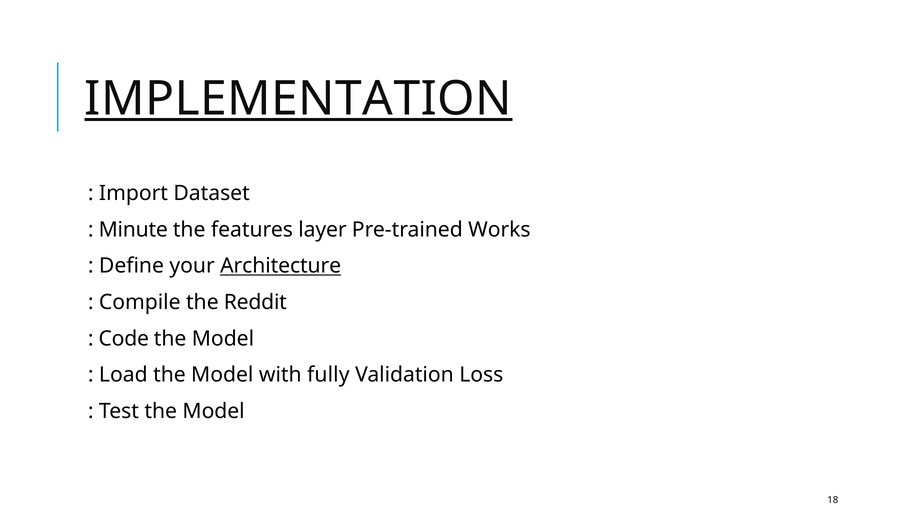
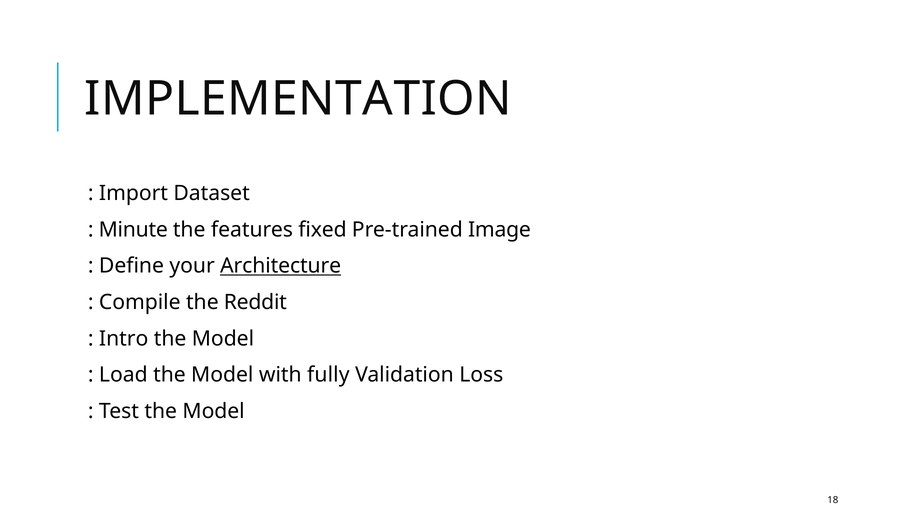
IMPLEMENTATION underline: present -> none
layer: layer -> fixed
Works: Works -> Image
Code: Code -> Intro
